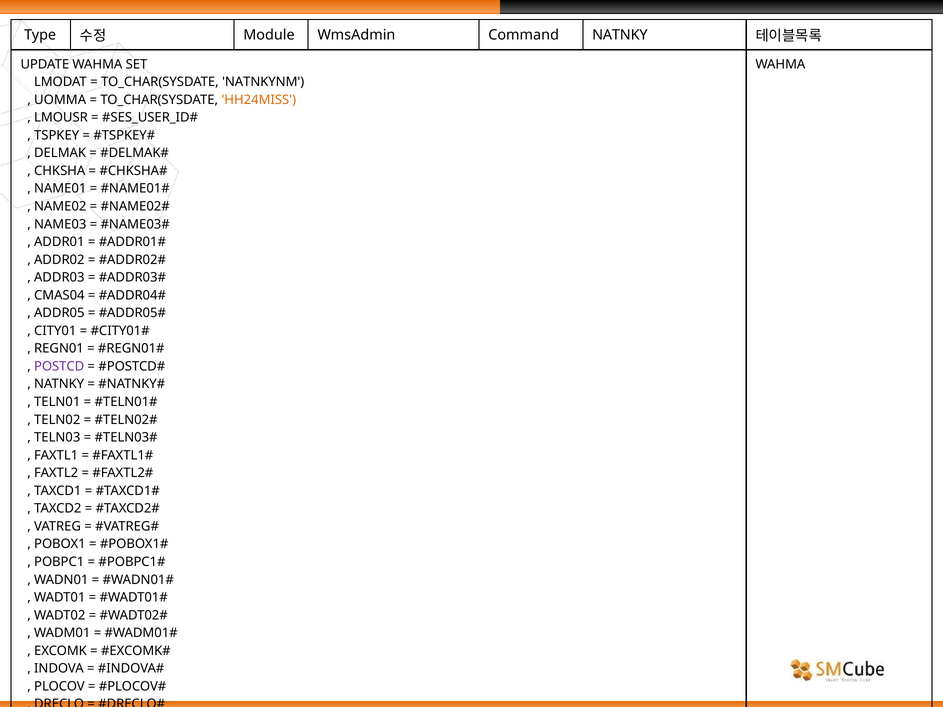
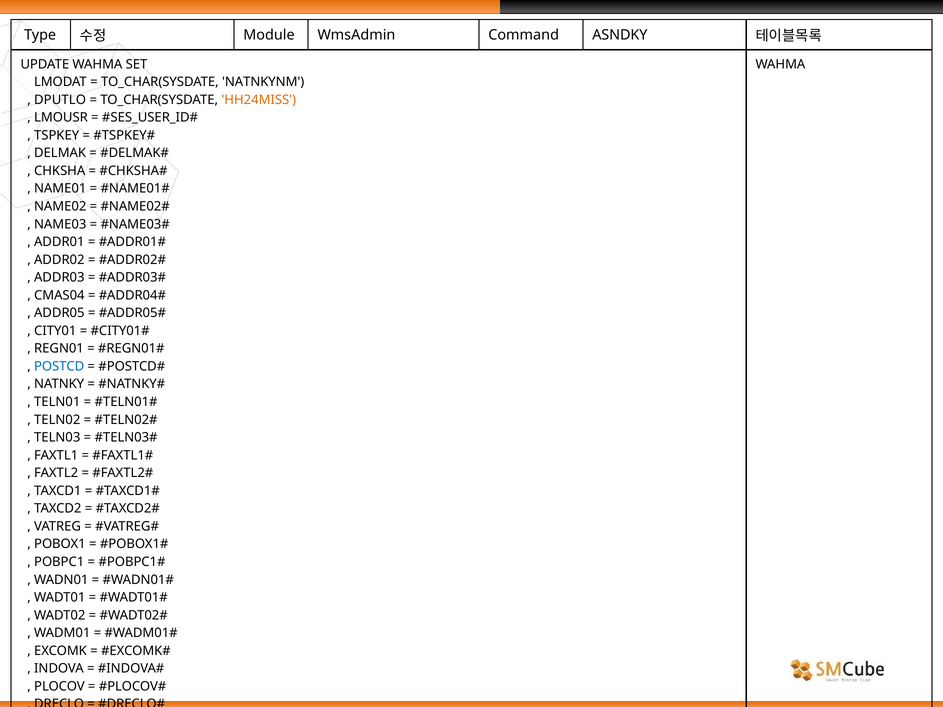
Command NATNKY: NATNKY -> ASNDKY
UOMMA: UOMMA -> DPUTLO
POSTCD colour: purple -> blue
